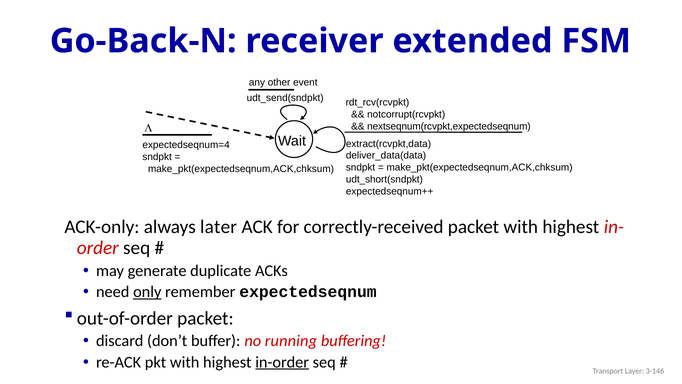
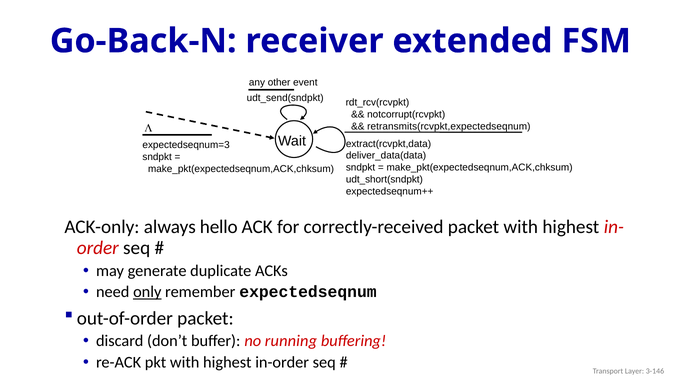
nextseqnum(rcvpkt,expectedseqnum: nextseqnum(rcvpkt,expectedseqnum -> retransmits(rcvpkt,expectedseqnum
expectedseqnum=4: expectedseqnum=4 -> expectedseqnum=3
later: later -> hello
in-order underline: present -> none
